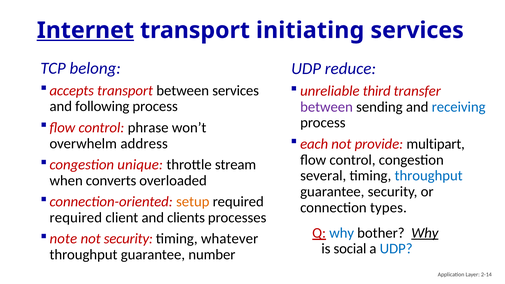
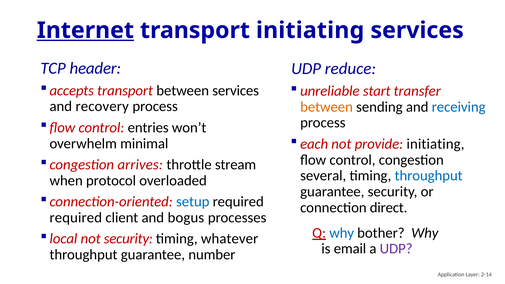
belong: belong -> header
third: third -> start
following: following -> recovery
between at (327, 107) colour: purple -> orange
phrase: phrase -> entries
provide multipart: multipart -> initiating
address: address -> minimal
unique: unique -> arrives
converts: converts -> protocol
setup colour: orange -> blue
types: types -> direct
clients: clients -> bogus
Why at (425, 233) underline: present -> none
note: note -> local
social: social -> email
UDP at (396, 249) colour: blue -> purple
